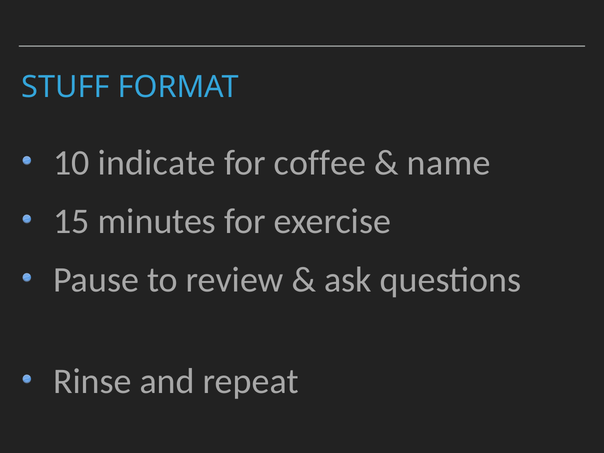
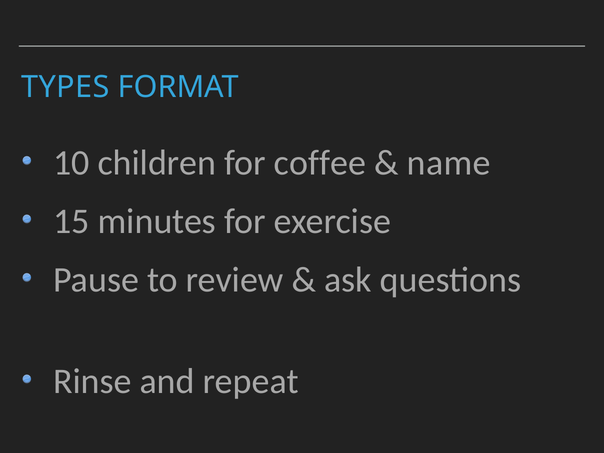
STUFF: STUFF -> TYPES
indicate: indicate -> children
